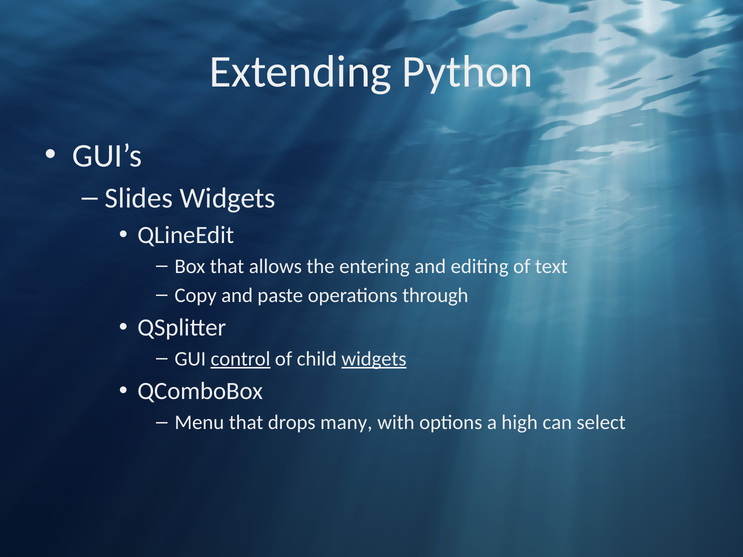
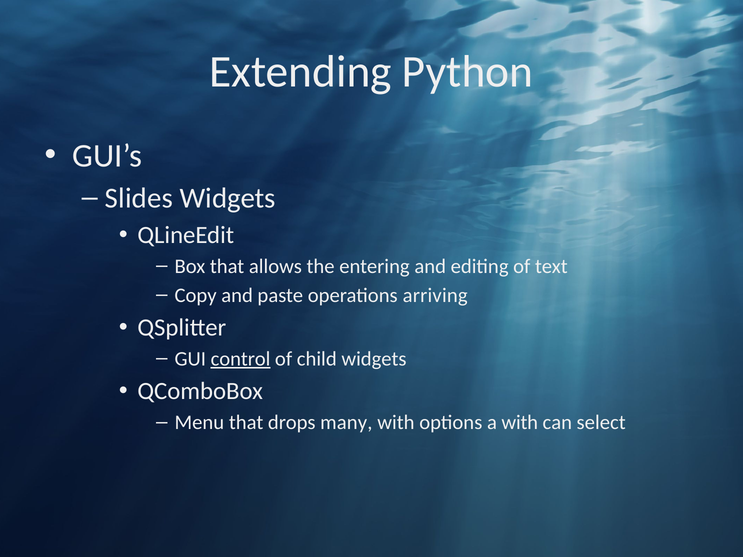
through: through -> arriving
widgets at (374, 359) underline: present -> none
a high: high -> with
